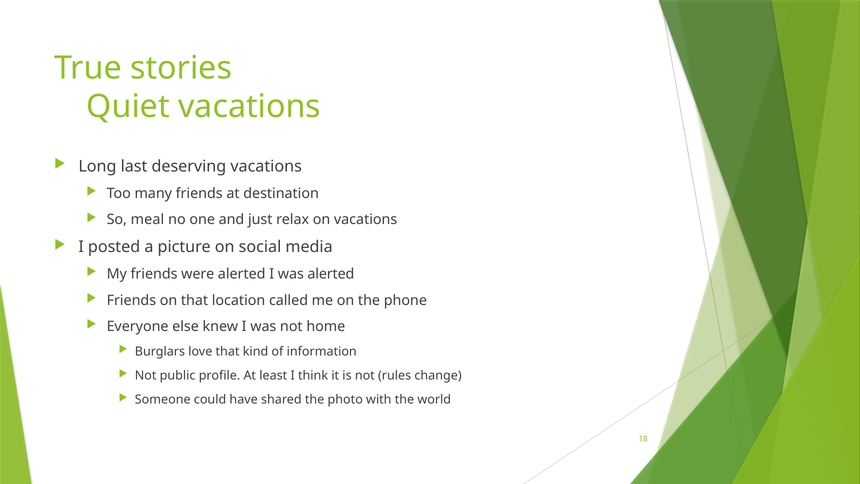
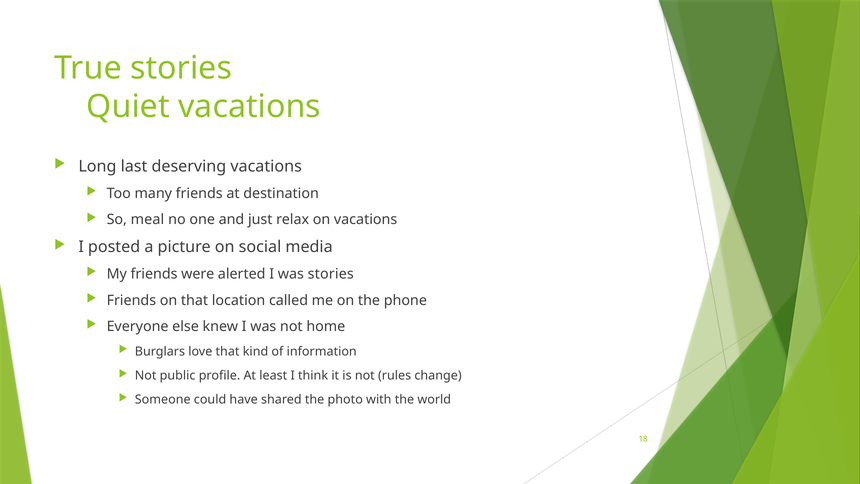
was alerted: alerted -> stories
